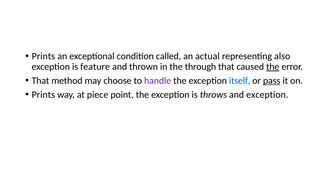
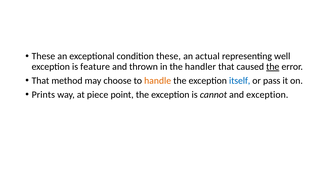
Prints at (43, 56): Prints -> These
condition called: called -> these
also: also -> well
through: through -> handler
handle colour: purple -> orange
pass underline: present -> none
throws: throws -> cannot
